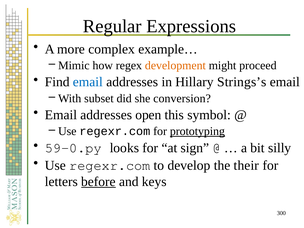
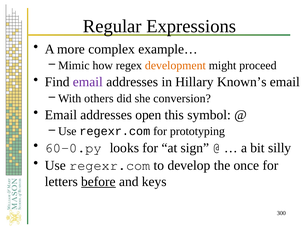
email at (88, 82) colour: blue -> purple
Strings’s: Strings’s -> Known’s
subset: subset -> others
prototyping underline: present -> none
59-0.py: 59-0.py -> 60-0.py
their: their -> once
